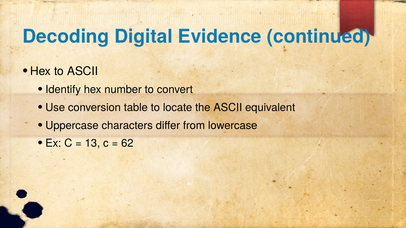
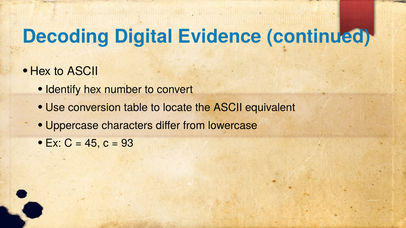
13: 13 -> 45
62: 62 -> 93
